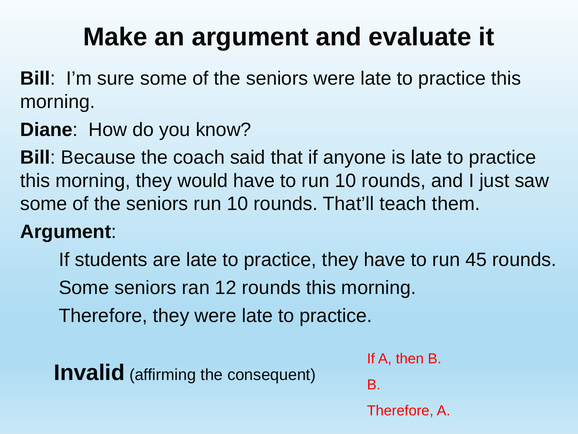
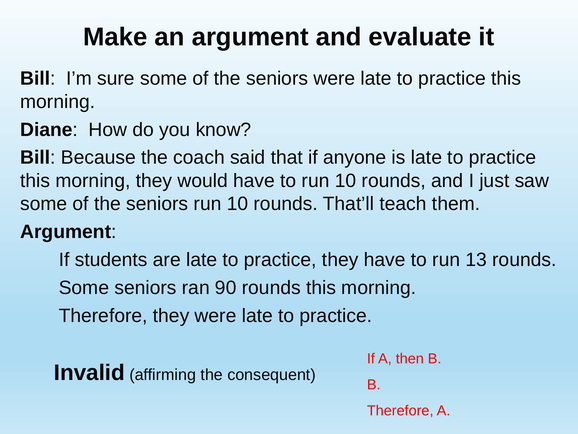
45: 45 -> 13
12: 12 -> 90
